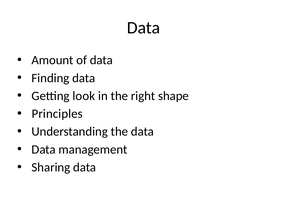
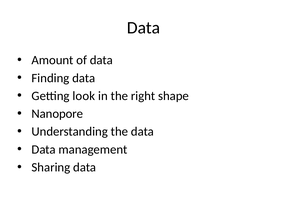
Principles: Principles -> Nanopore
